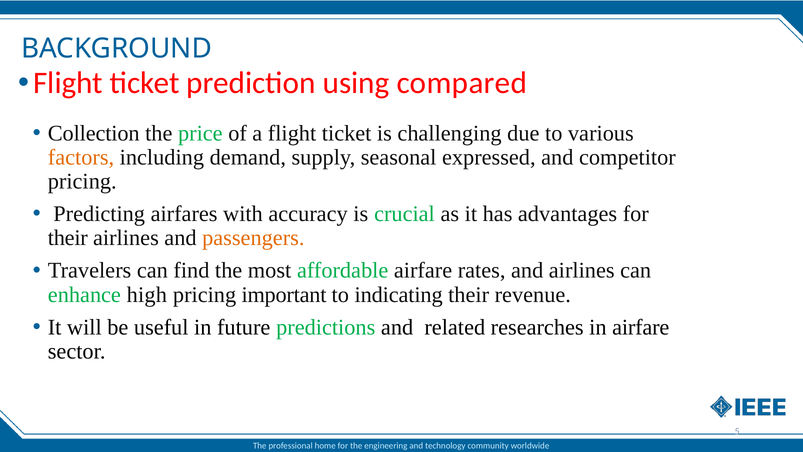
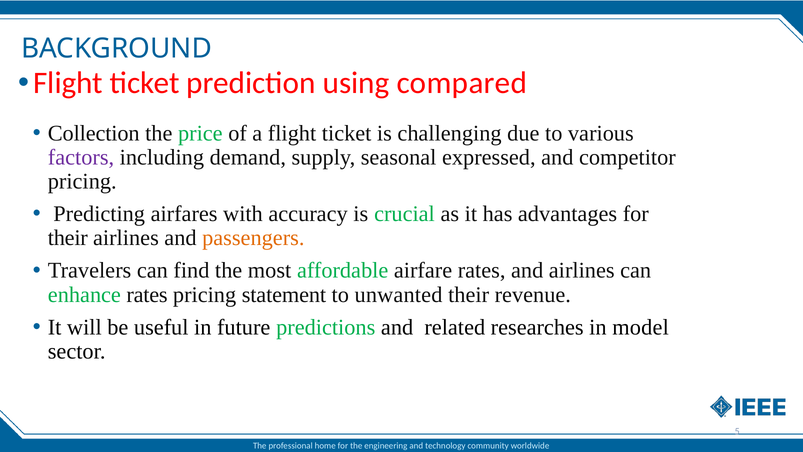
factors colour: orange -> purple
enhance high: high -> rates
important: important -> statement
indicating: indicating -> unwanted
in airfare: airfare -> model
